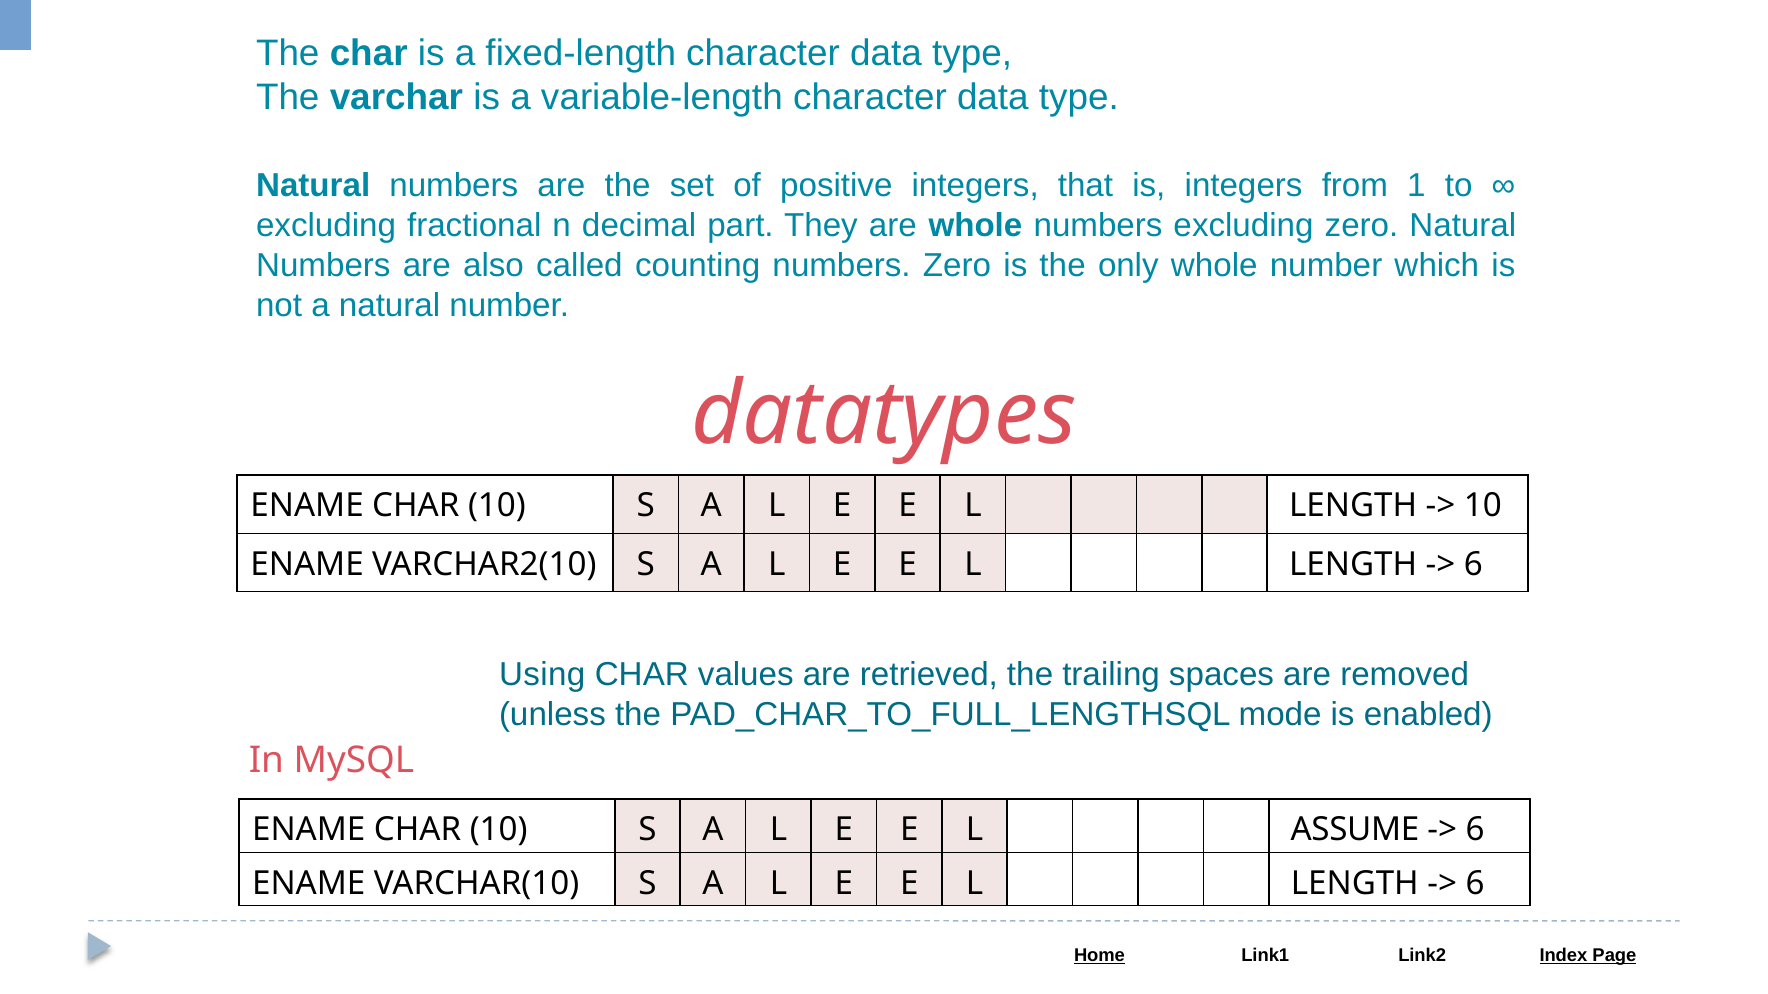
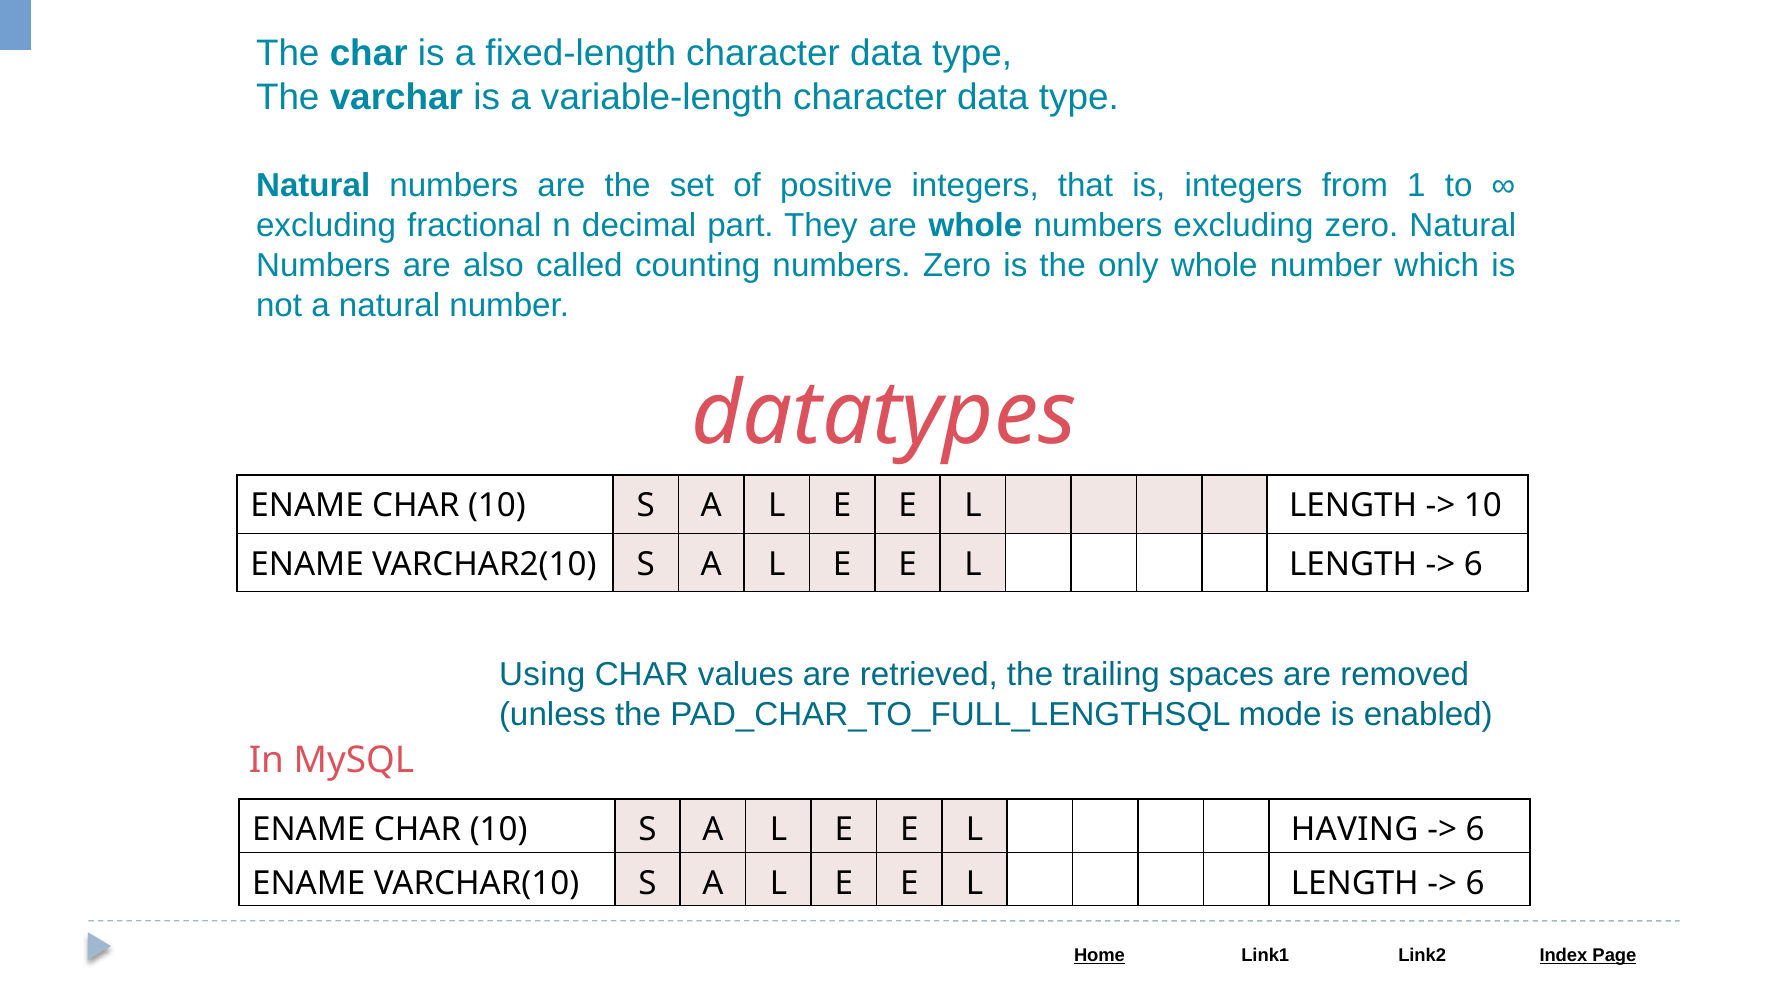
ASSUME: ASSUME -> HAVING
